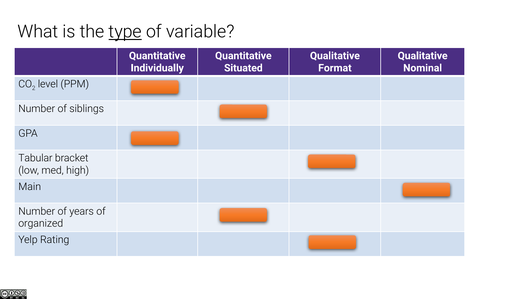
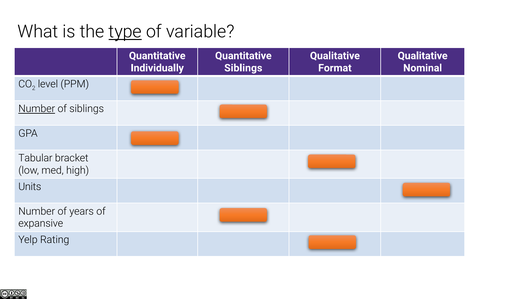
Situated at (243, 68): Situated -> Siblings
Number at (37, 109) underline: none -> present
Main: Main -> Units
organized: organized -> expansive
